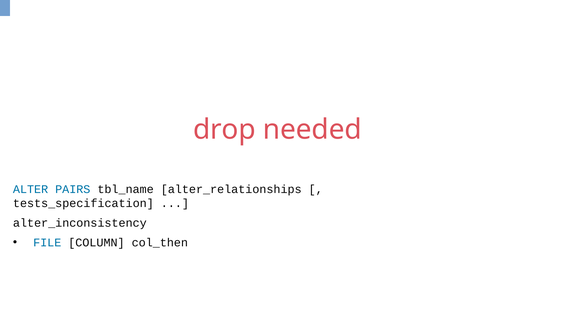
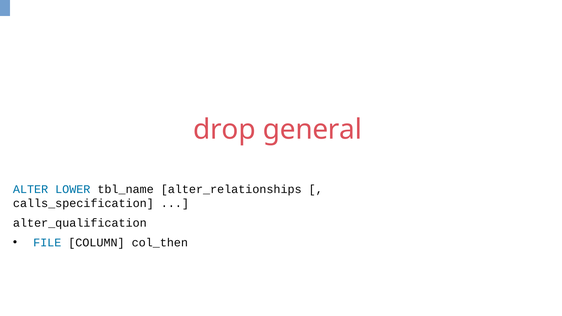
needed: needed -> general
PAIRS: PAIRS -> LOWER
tests_specification: tests_specification -> calls_specification
alter_inconsistency: alter_inconsistency -> alter_qualification
